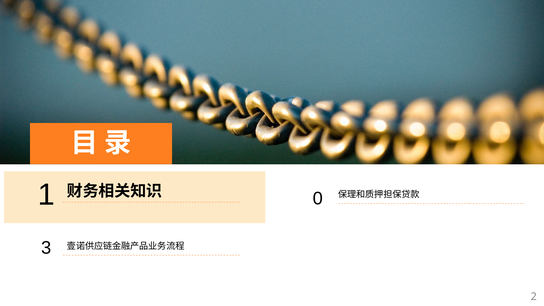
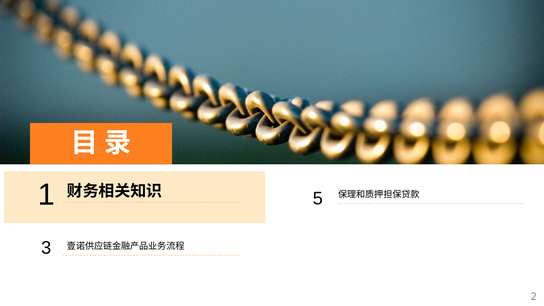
0: 0 -> 5
